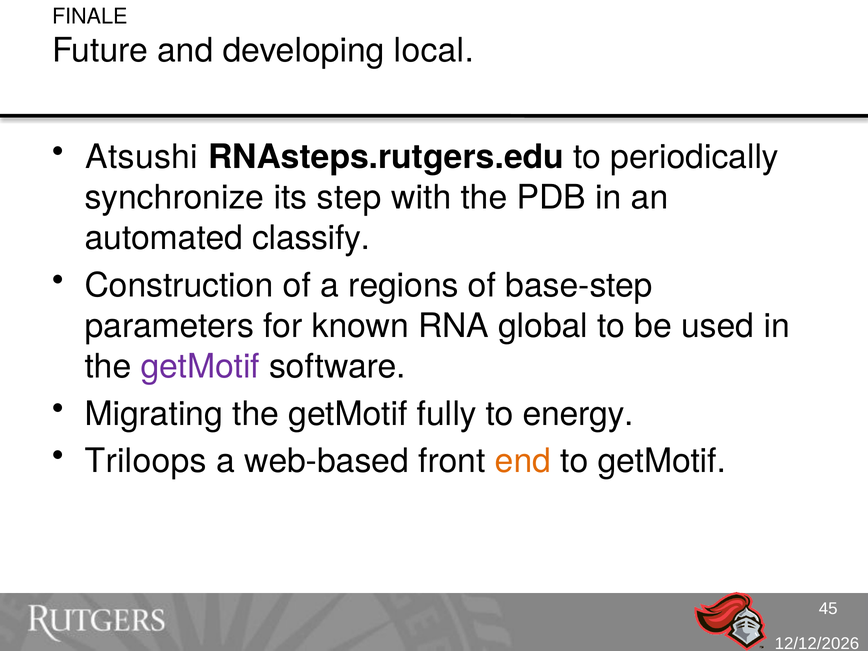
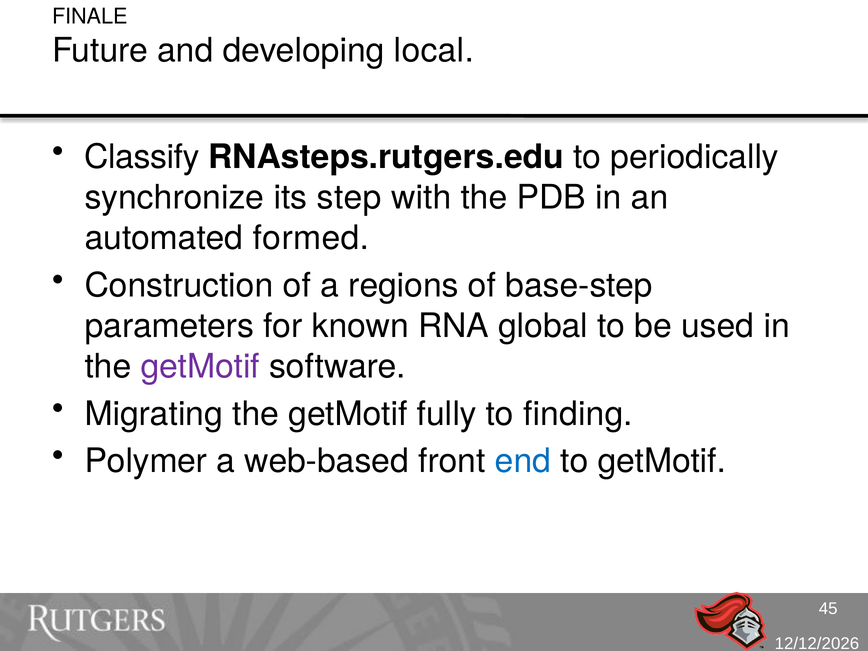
Atsushi: Atsushi -> Classify
classify: classify -> formed
energy: energy -> finding
Triloops: Triloops -> Polymer
end colour: orange -> blue
